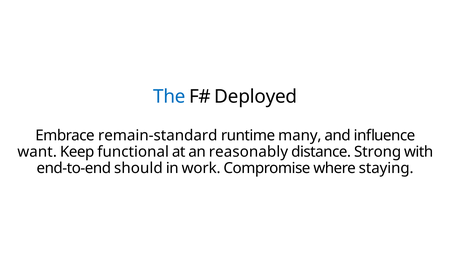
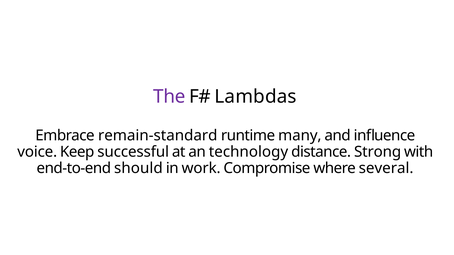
The colour: blue -> purple
Deployed: Deployed -> Lambdas
want: want -> voice
functional: functional -> successful
reasonably: reasonably -> technology
staying: staying -> several
